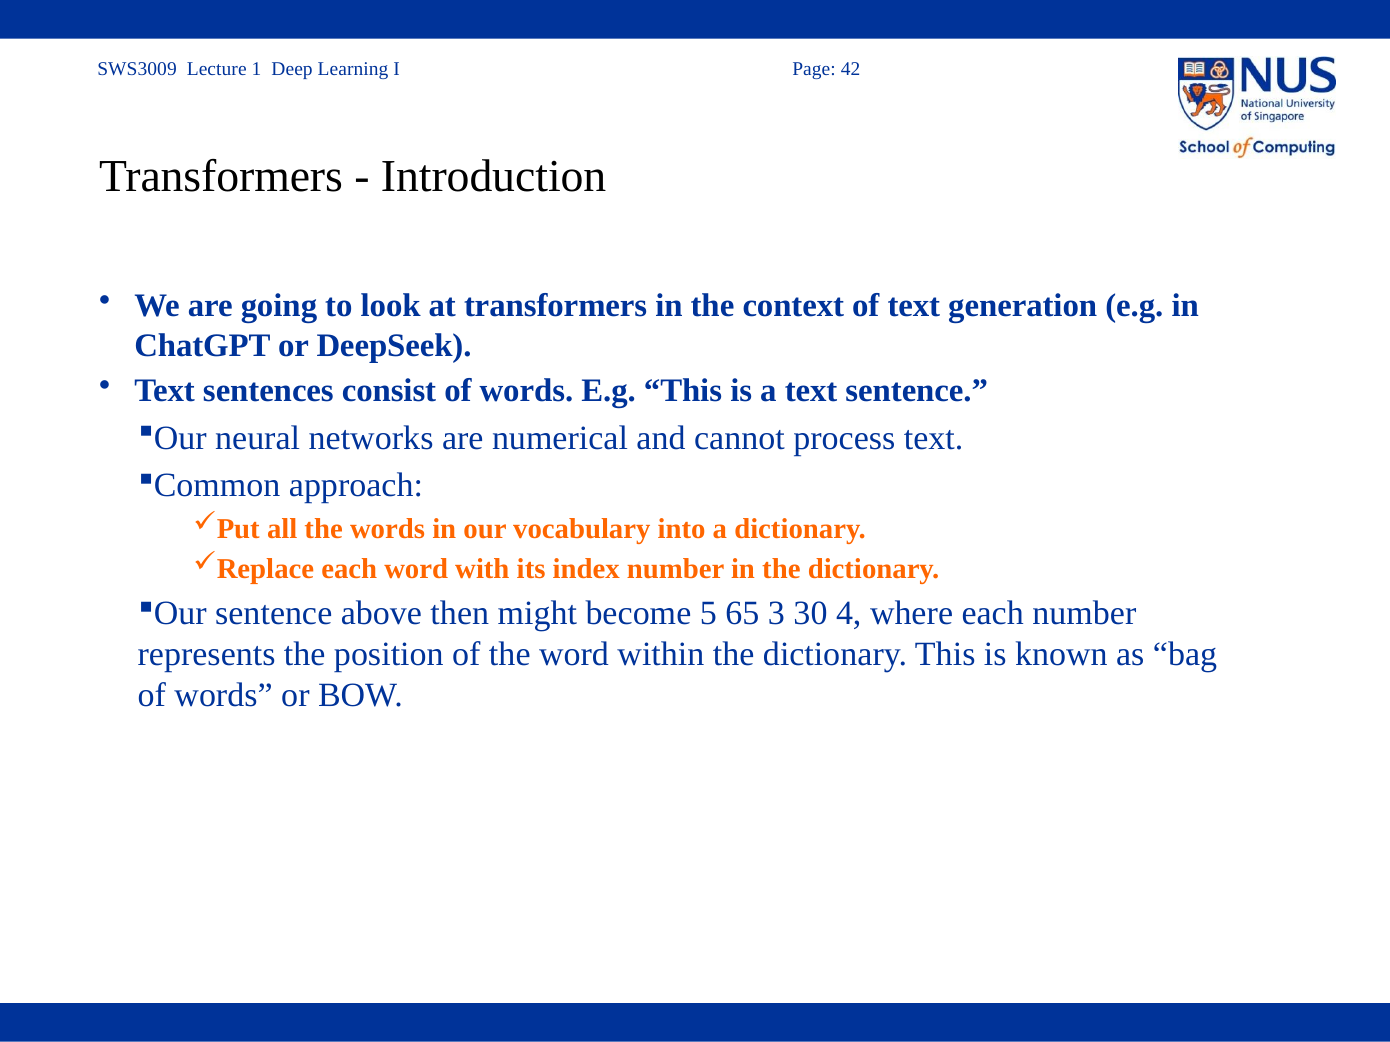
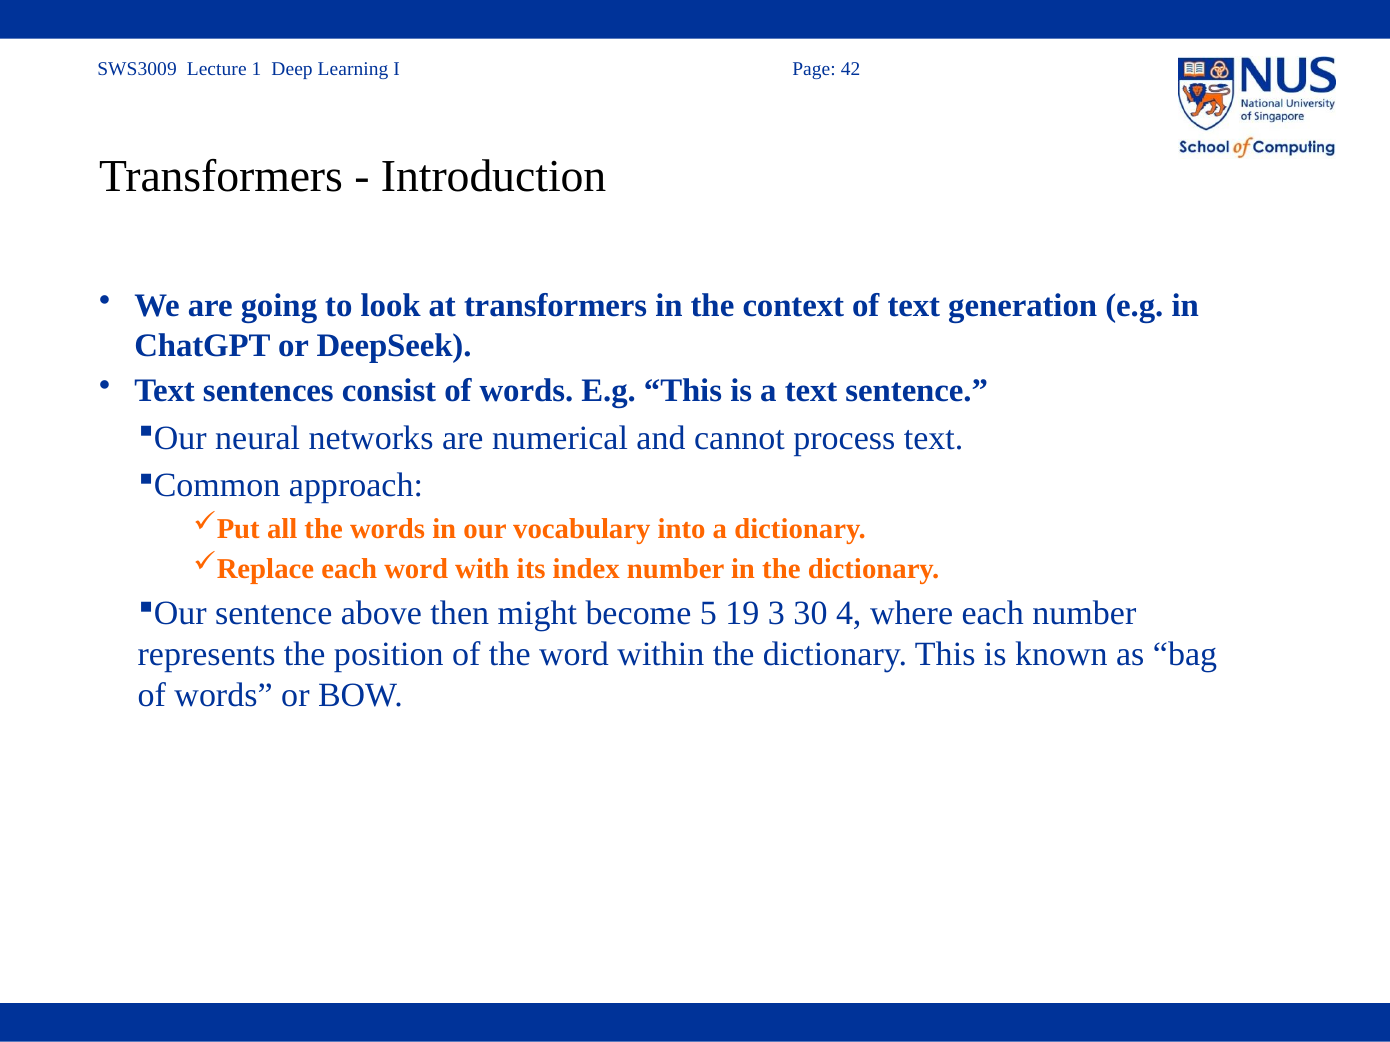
65: 65 -> 19
